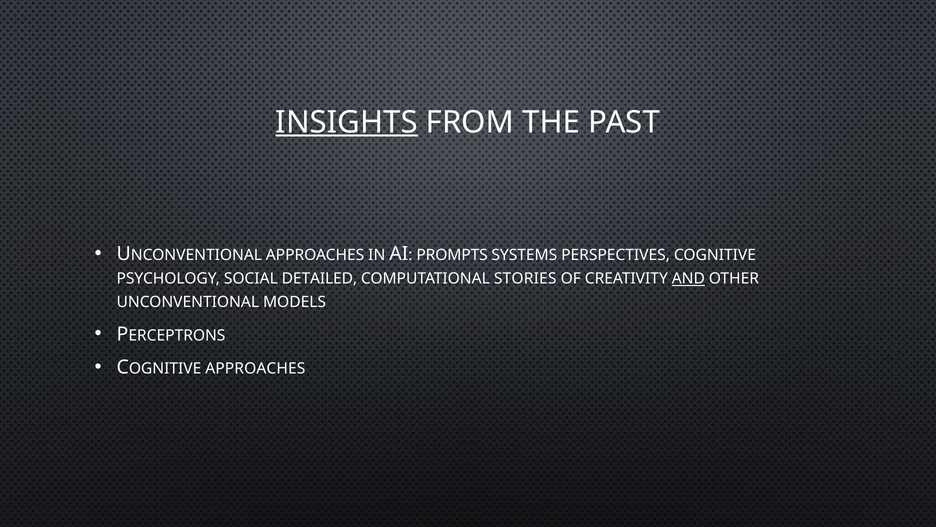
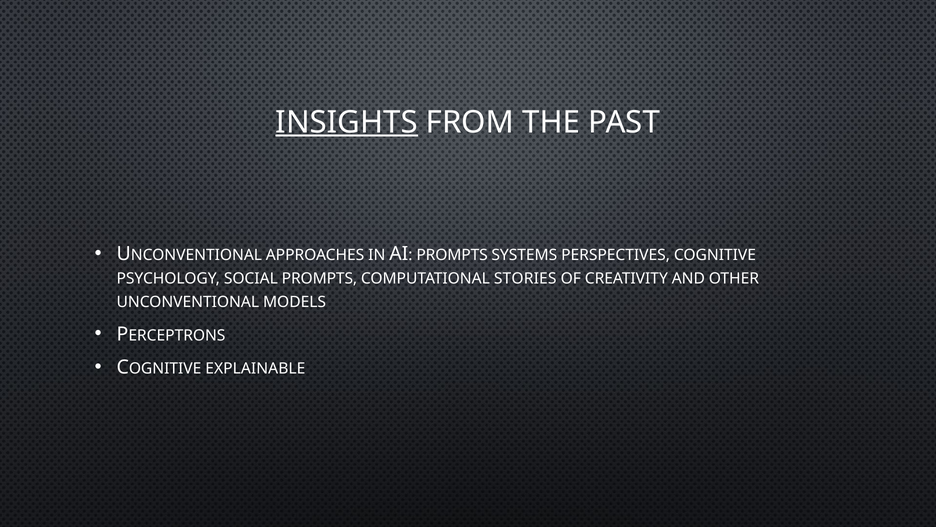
SOCIAL DETAILED: DETAILED -> PROMPTS
AND underline: present -> none
APPROACHES at (255, 368): APPROACHES -> EXPLAINABLE
